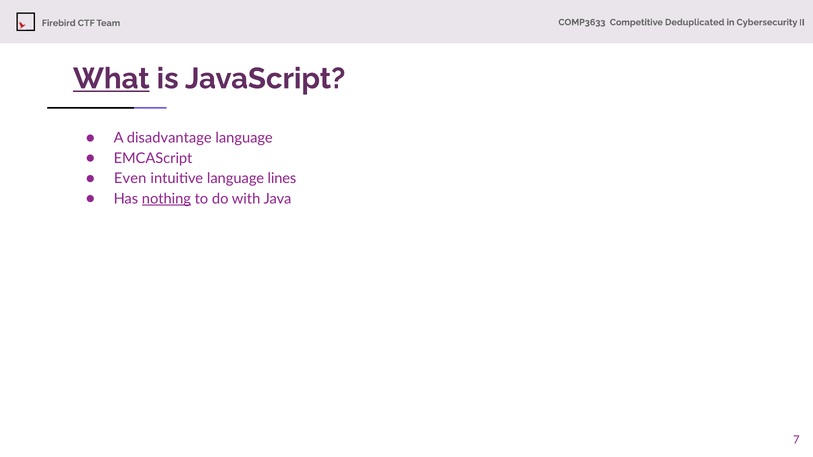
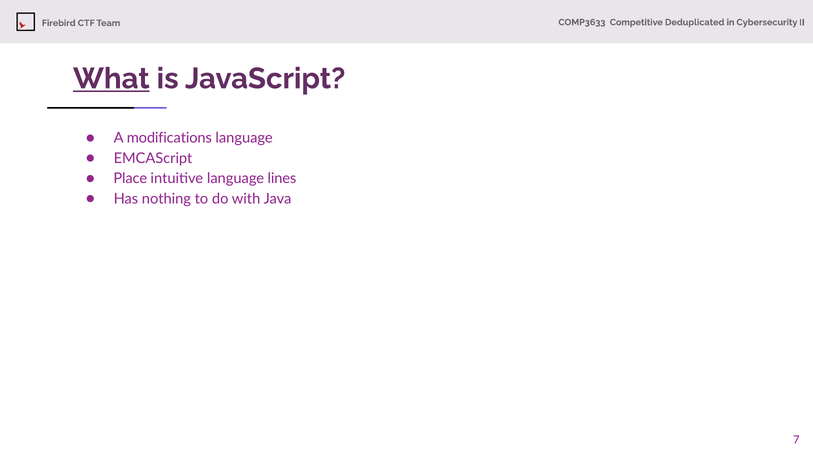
disadvantage: disadvantage -> modifications
Even: Even -> Place
nothing underline: present -> none
